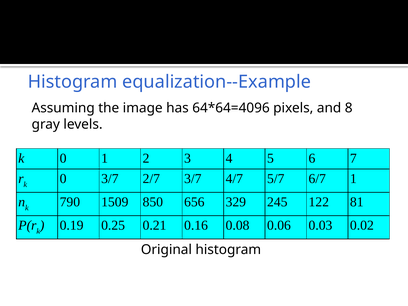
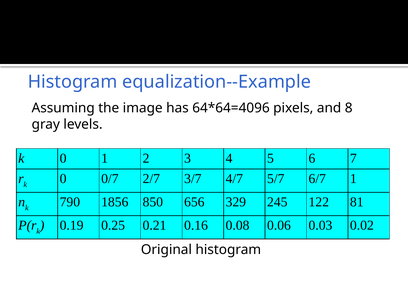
0 3/7: 3/7 -> 0/7
1509: 1509 -> 1856
